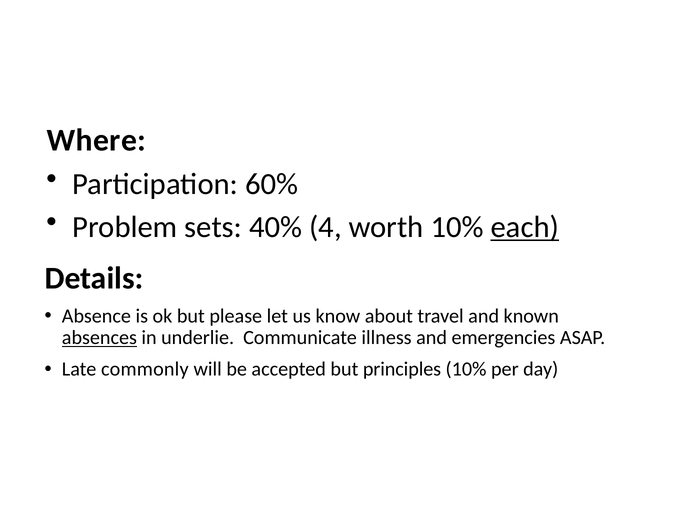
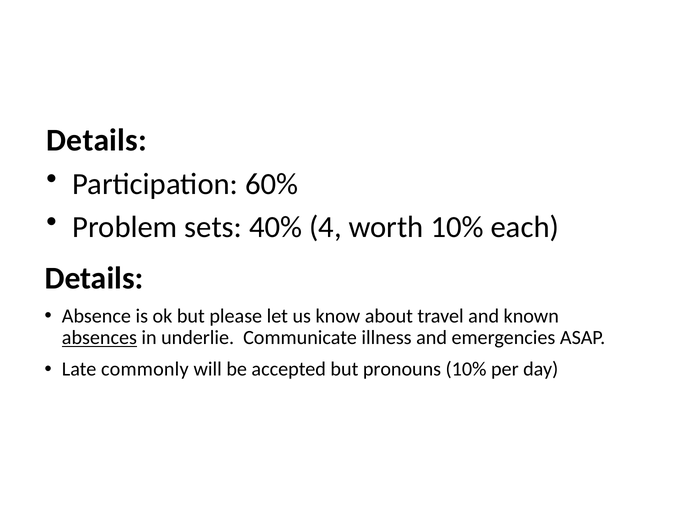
Where at (96, 141): Where -> Details
each underline: present -> none
principles: principles -> pronouns
